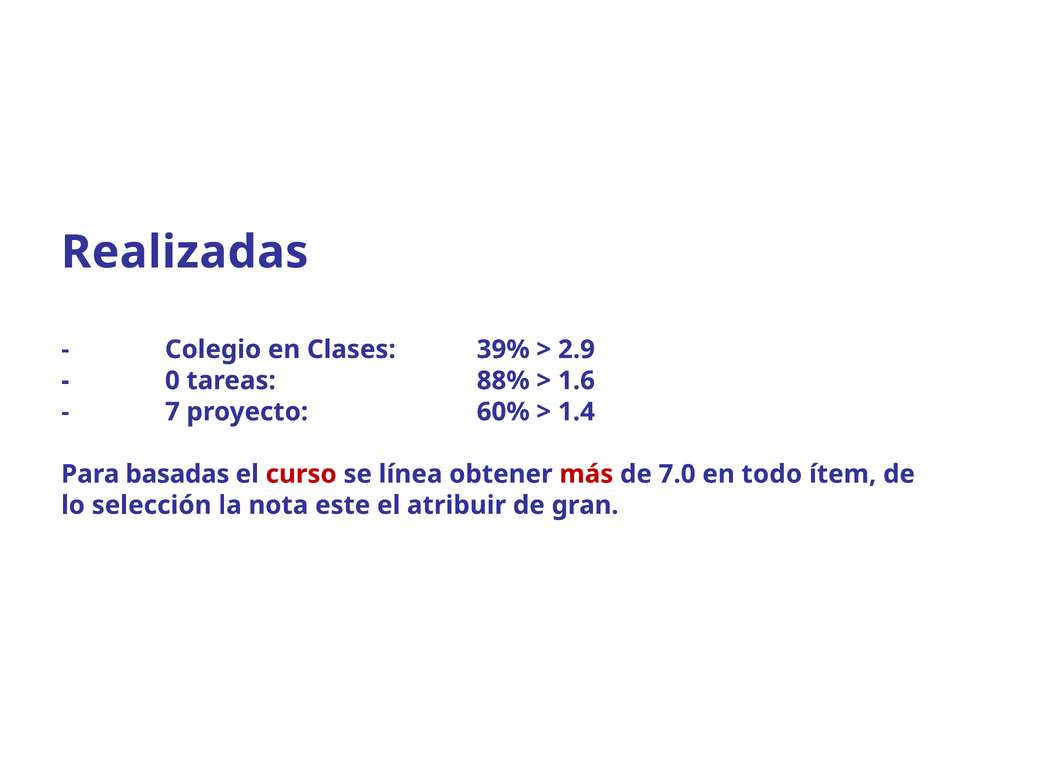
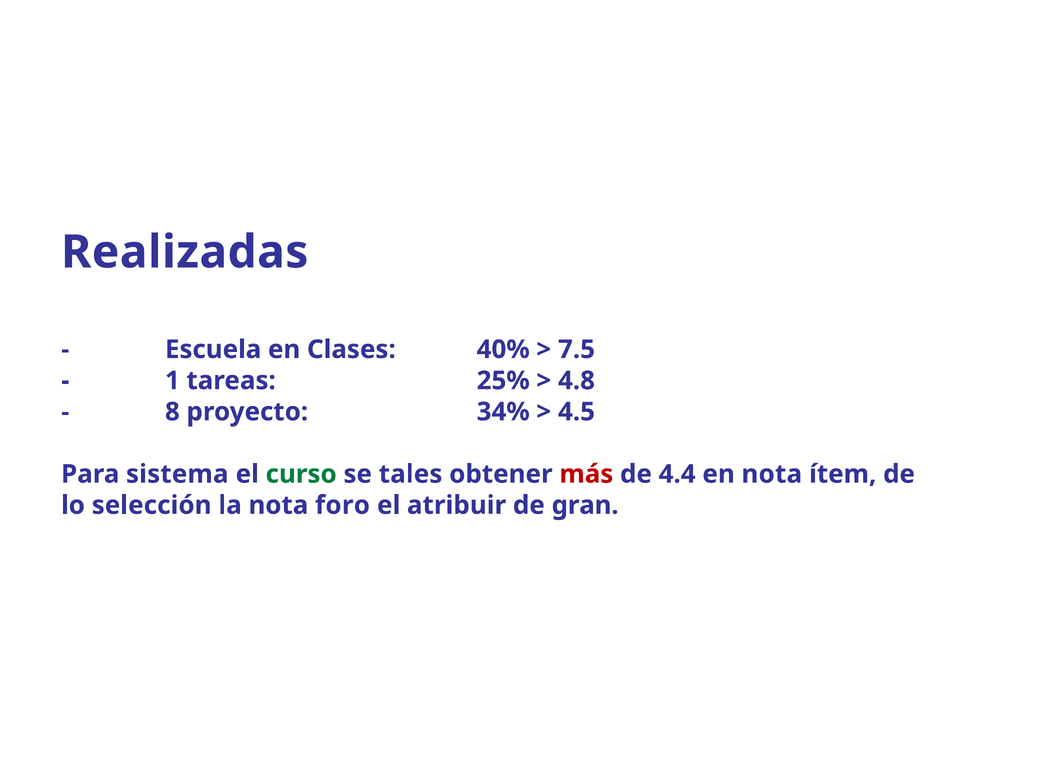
Colegio: Colegio -> Escuela
39%: 39% -> 40%
2.9: 2.9 -> 7.5
0: 0 -> 1
88%: 88% -> 25%
1.6: 1.6 -> 4.8
7: 7 -> 8
60%: 60% -> 34%
1.4: 1.4 -> 4.5
basadas: basadas -> sistema
curso colour: red -> green
línea: línea -> tales
7.0: 7.0 -> 4.4
en todo: todo -> nota
este: este -> foro
